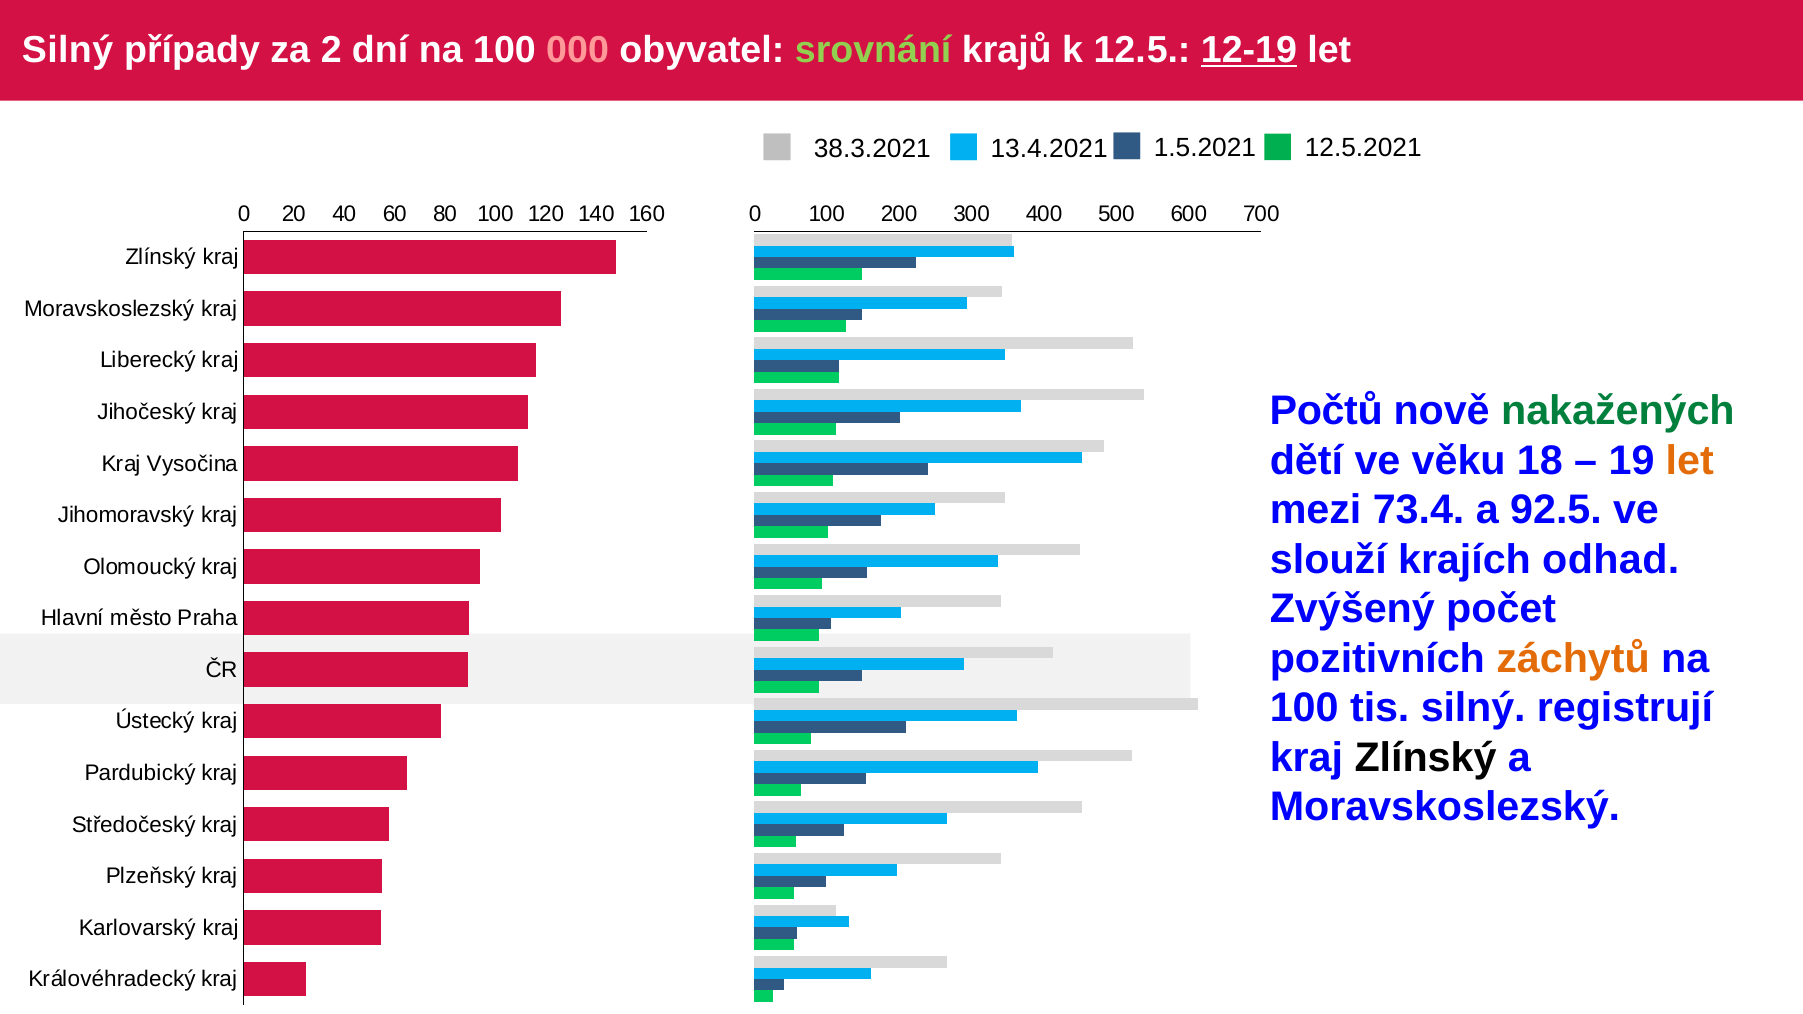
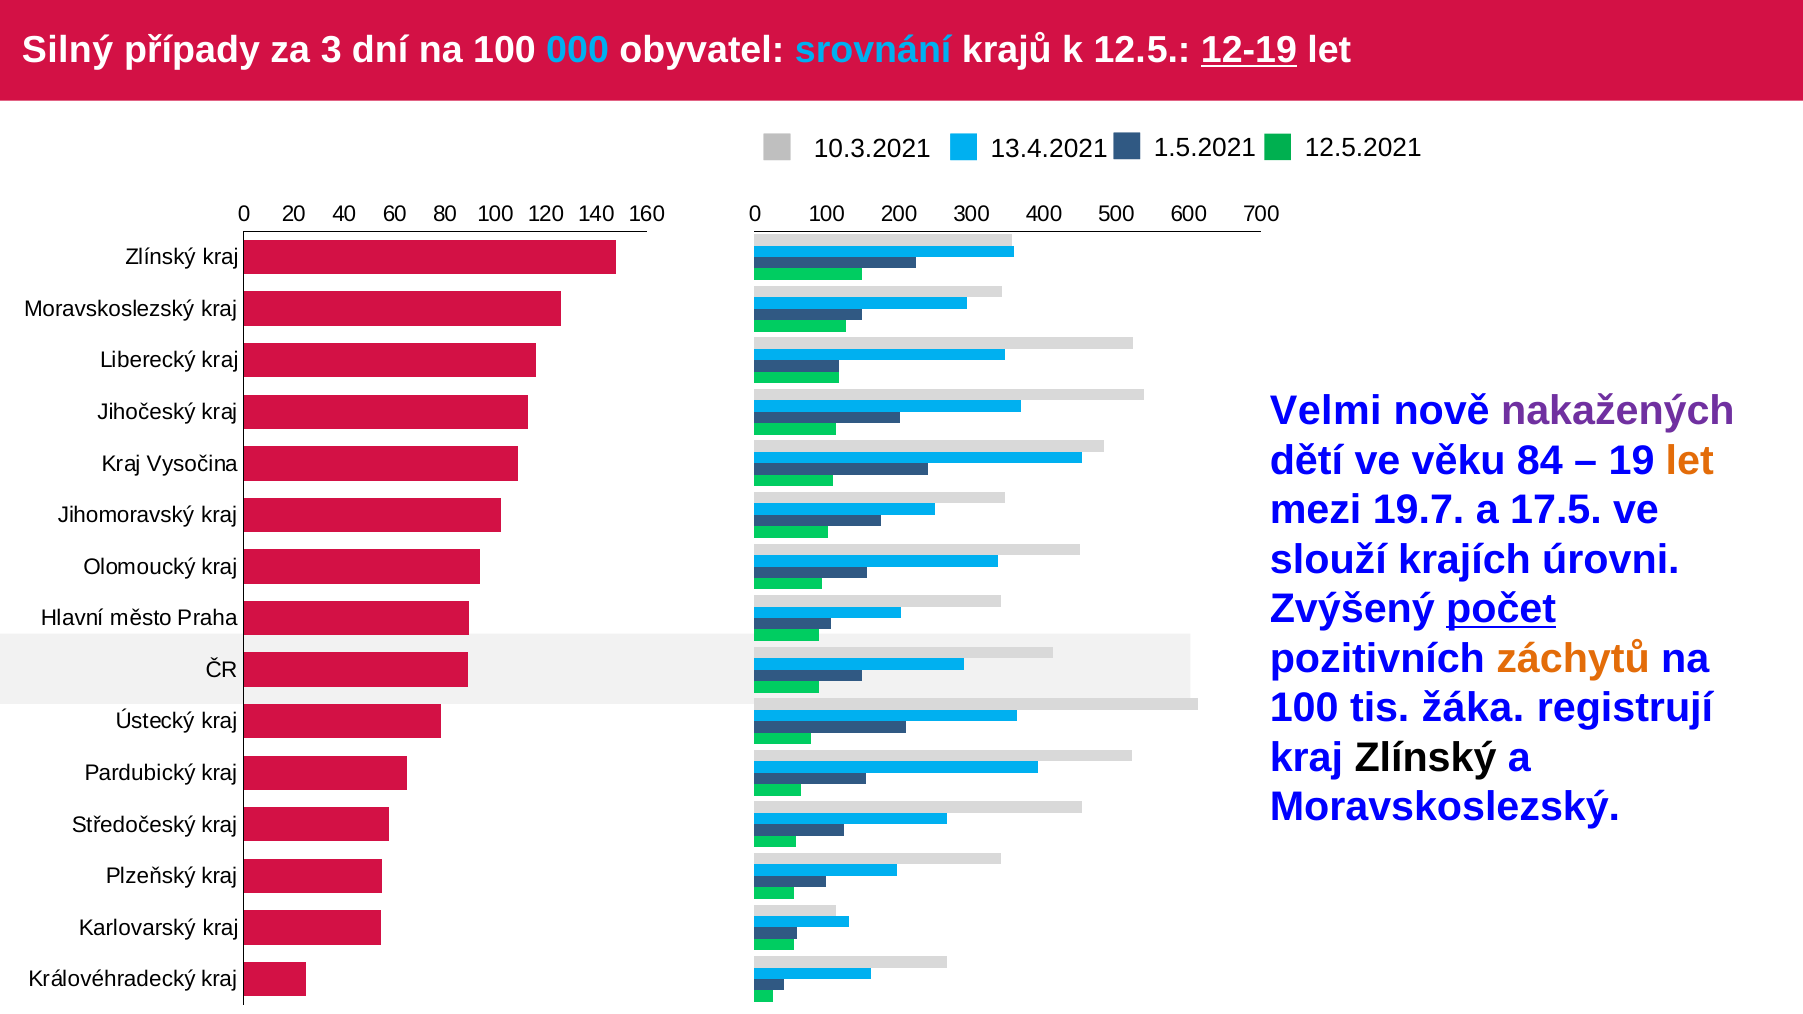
2: 2 -> 3
000 colour: pink -> light blue
srovnání colour: light green -> light blue
38.3.2021: 38.3.2021 -> 10.3.2021
Počtů: Počtů -> Velmi
nakažených colour: green -> purple
18: 18 -> 84
73.4: 73.4 -> 19.7
92.5: 92.5 -> 17.5
odhad: odhad -> úrovni
počet underline: none -> present
tis silný: silný -> žáka
